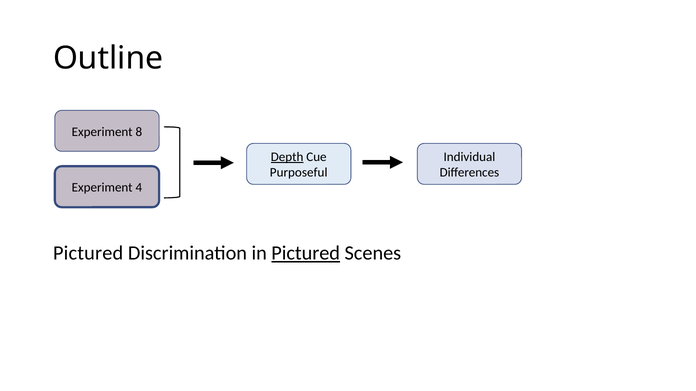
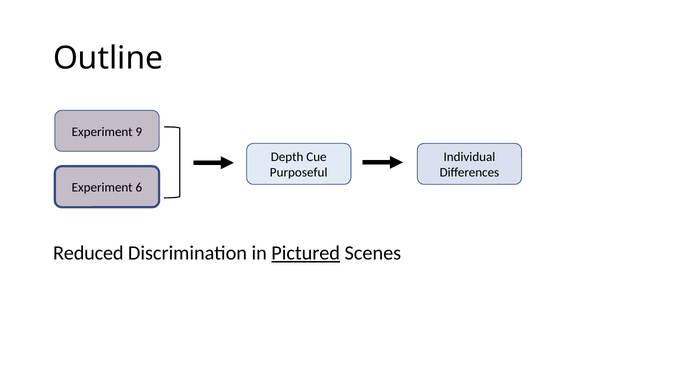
8: 8 -> 9
Depth underline: present -> none
4: 4 -> 6
Pictured at (88, 253): Pictured -> Reduced
